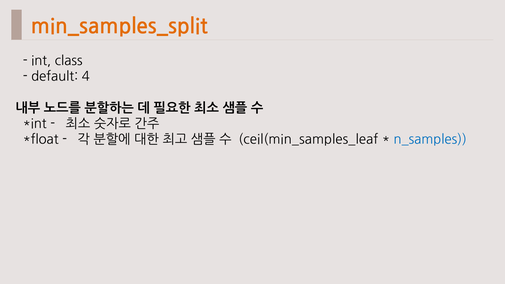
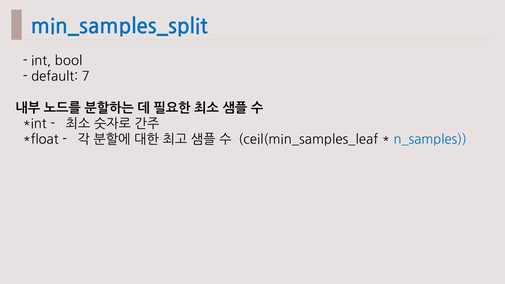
min_samples_split colour: orange -> blue
class: class -> bool
4: 4 -> 7
